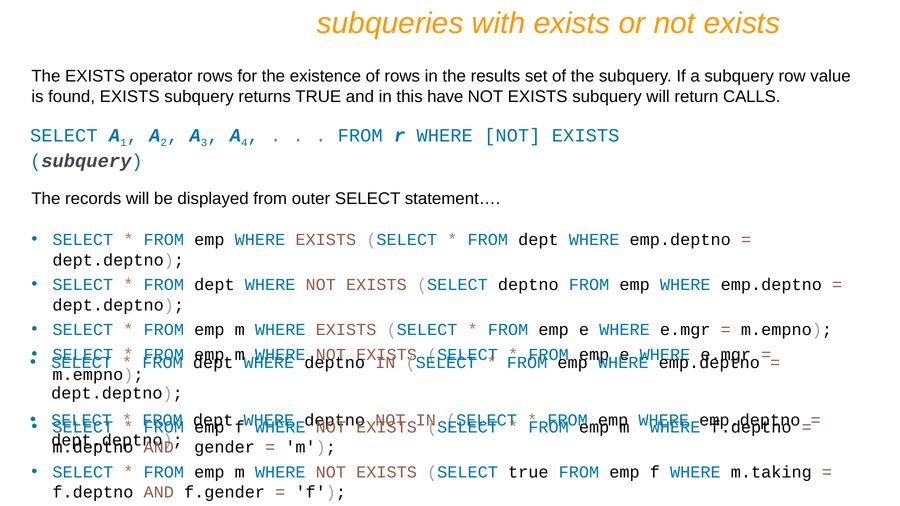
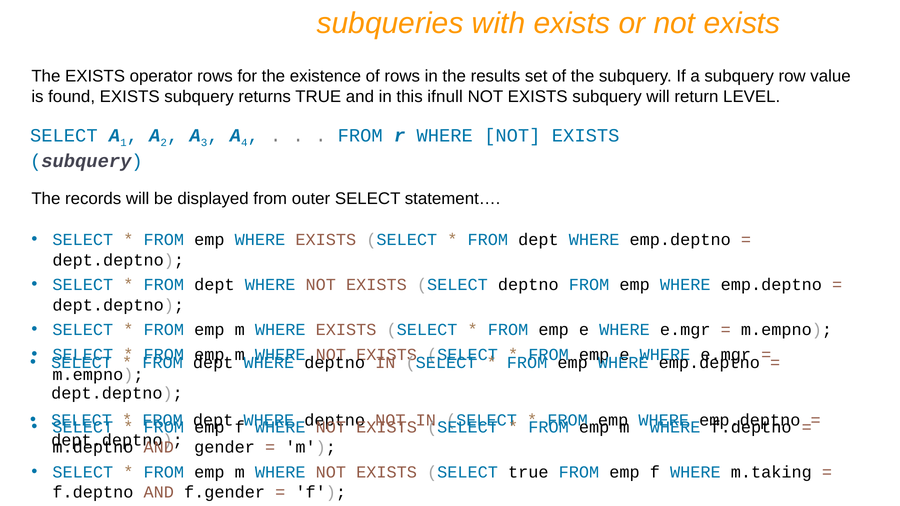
have: have -> ifnull
CALLS: CALLS -> LEVEL
